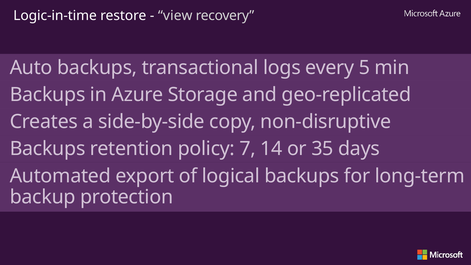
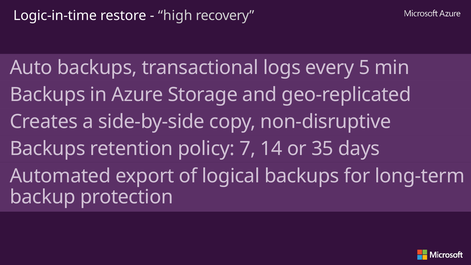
view: view -> high
